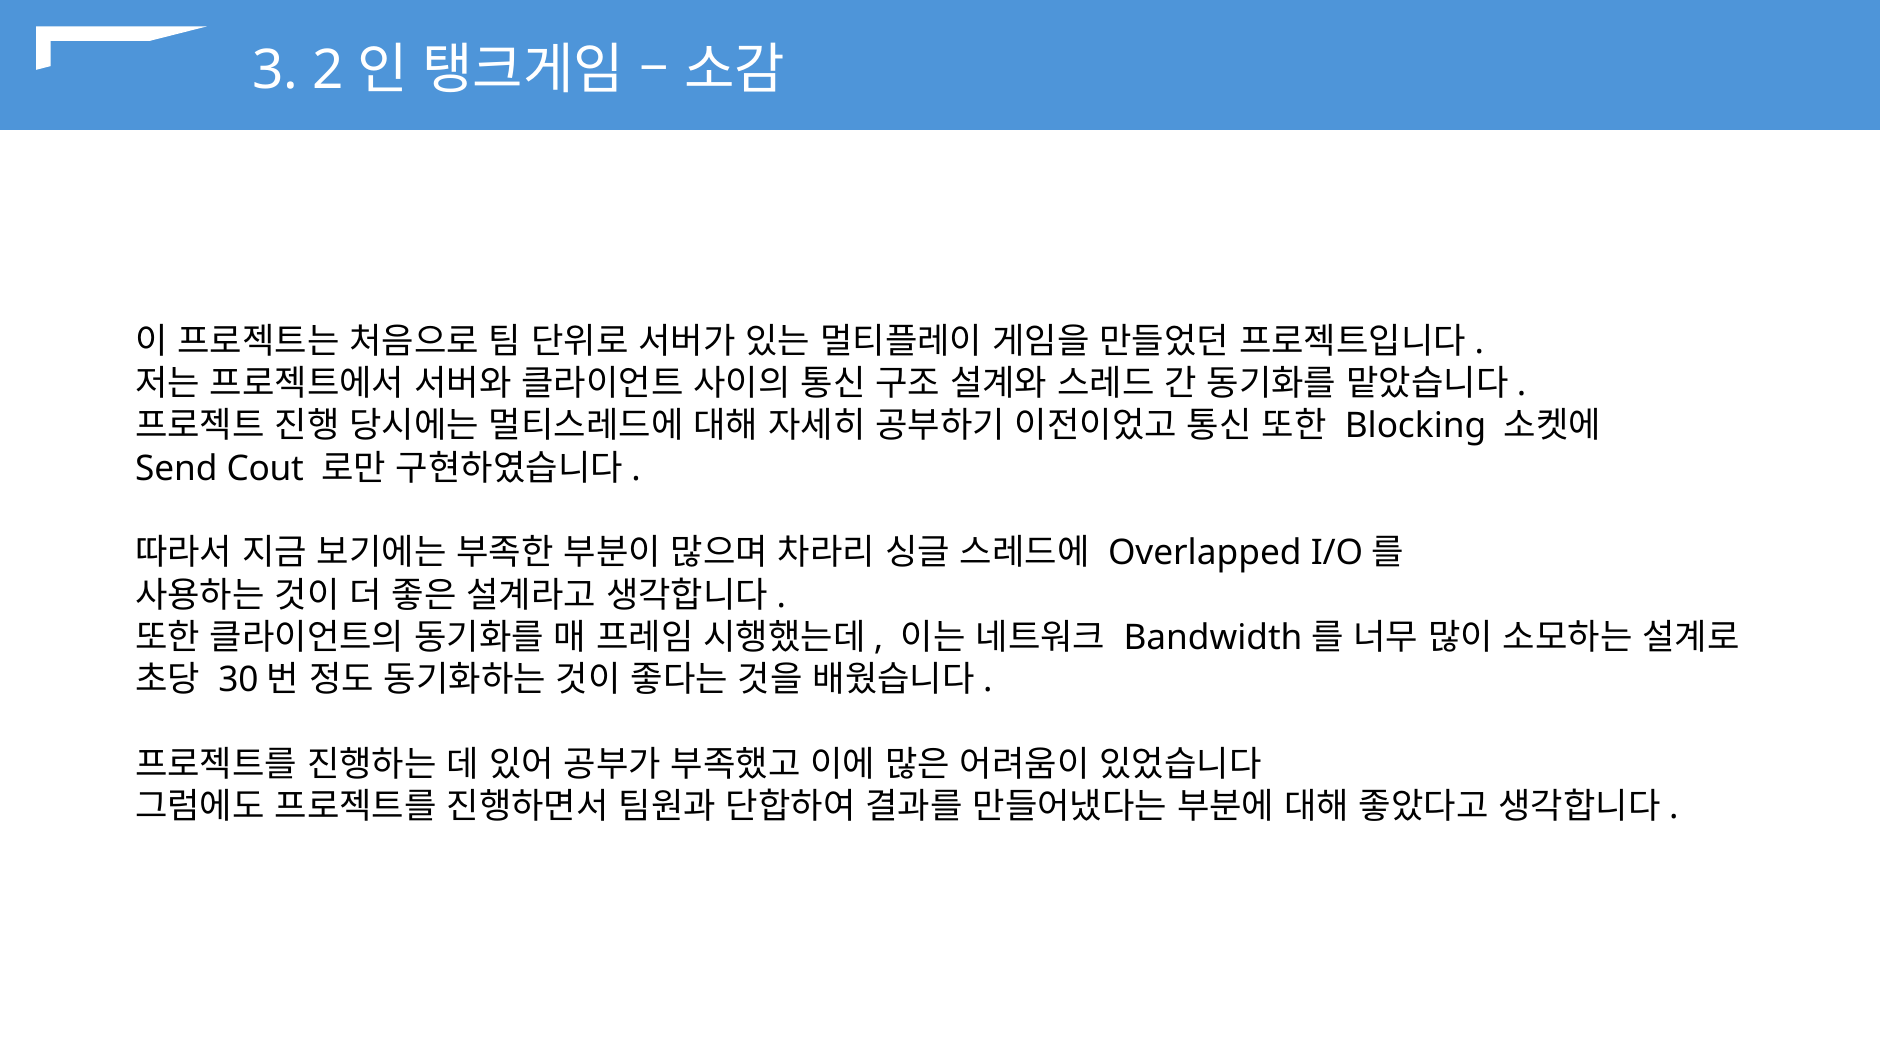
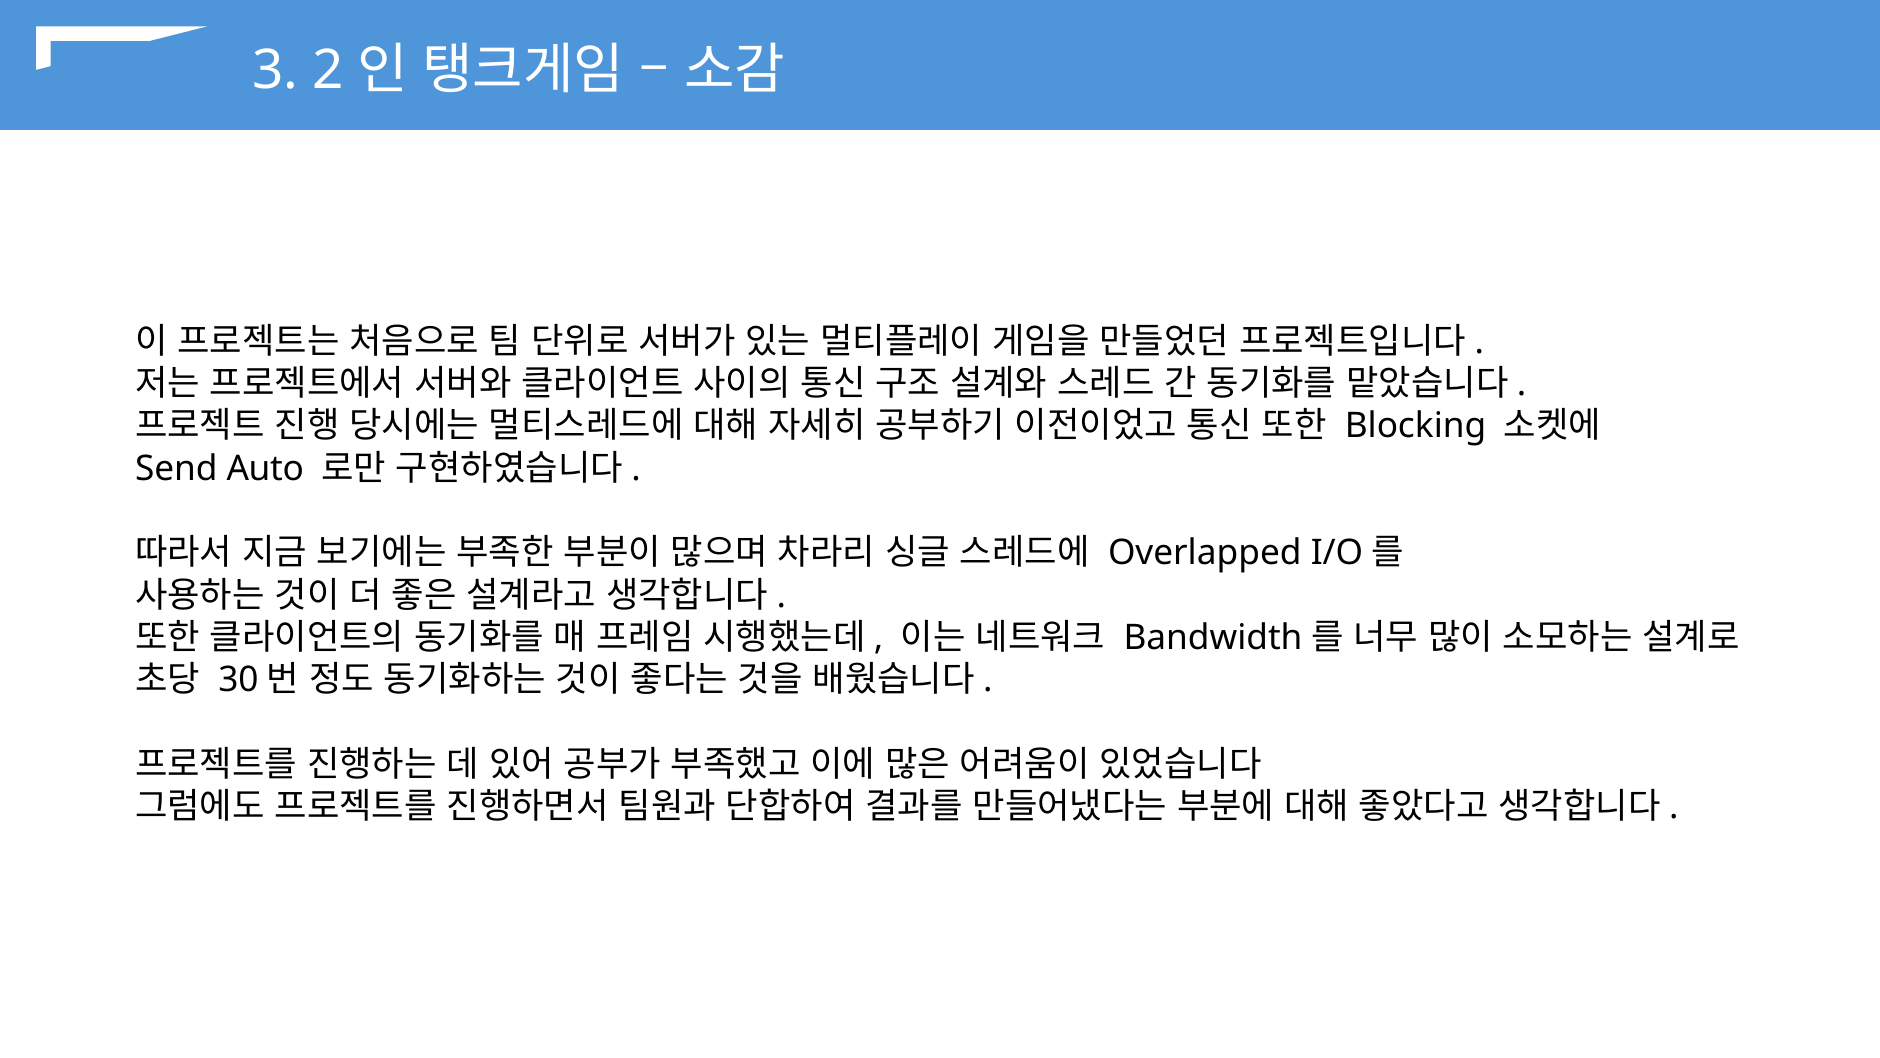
Cout: Cout -> Auto
